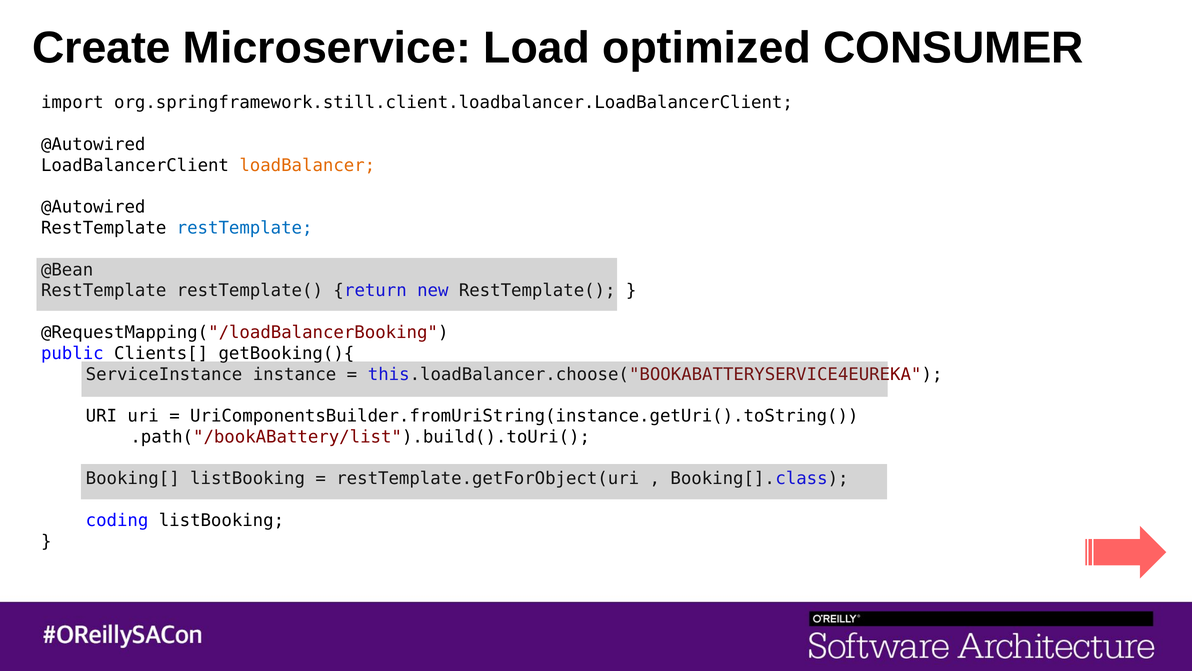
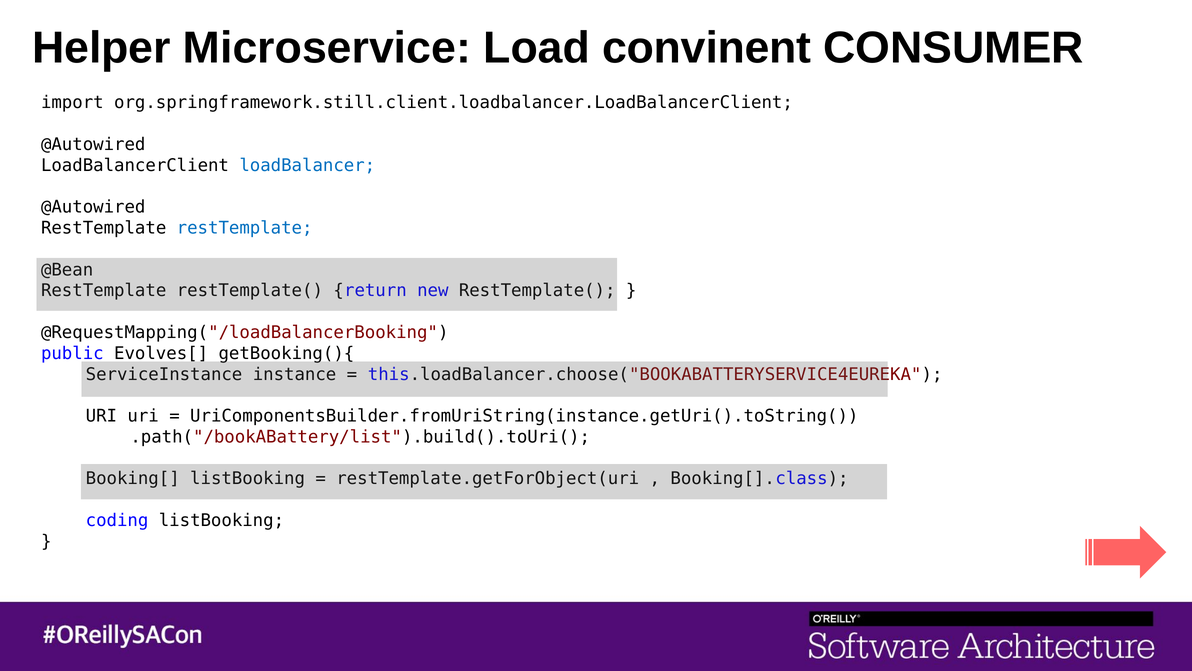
Create: Create -> Helper
optimized: optimized -> convinent
loadBalancer colour: orange -> blue
Clients[: Clients[ -> Evolves[
